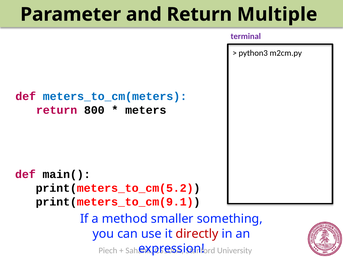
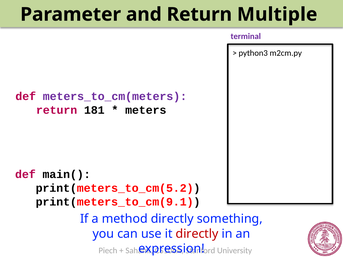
meters_to_cm(meters colour: blue -> purple
800: 800 -> 181
method smaller: smaller -> directly
